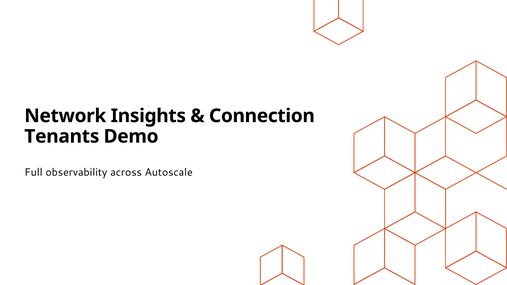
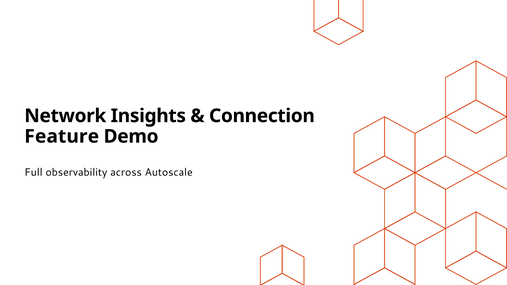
Tenants: Tenants -> Feature
